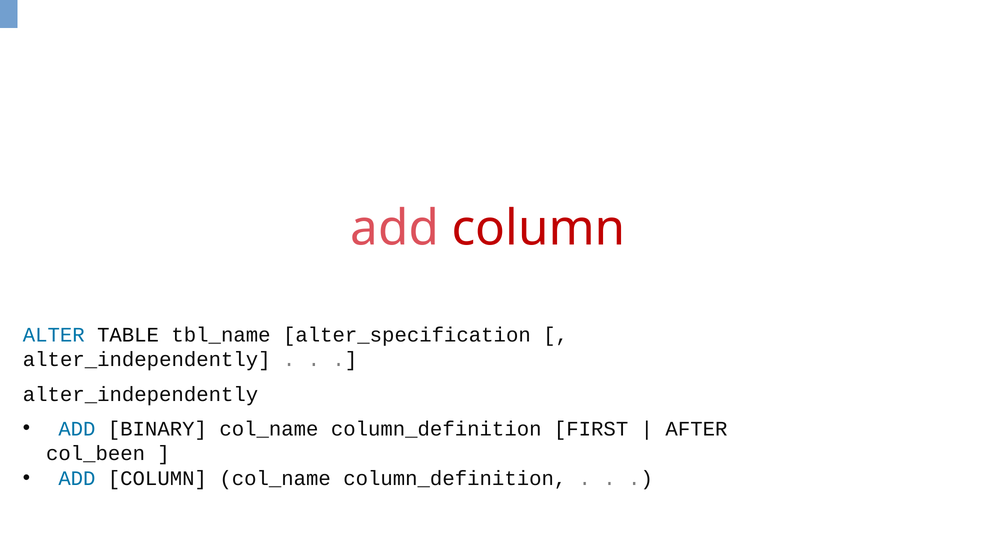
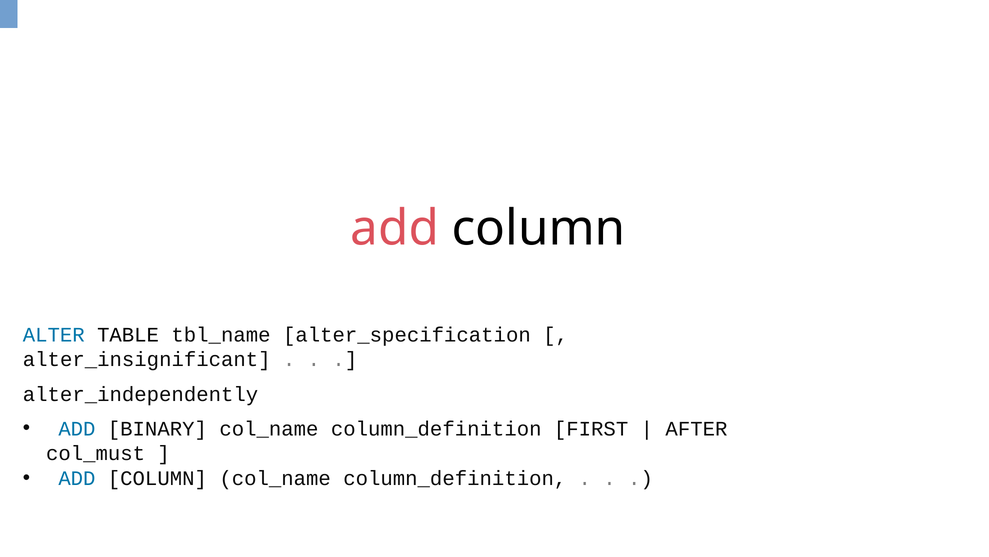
column at (539, 228) colour: red -> black
alter_independently at (147, 359): alter_independently -> alter_insignificant
col_been: col_been -> col_must
